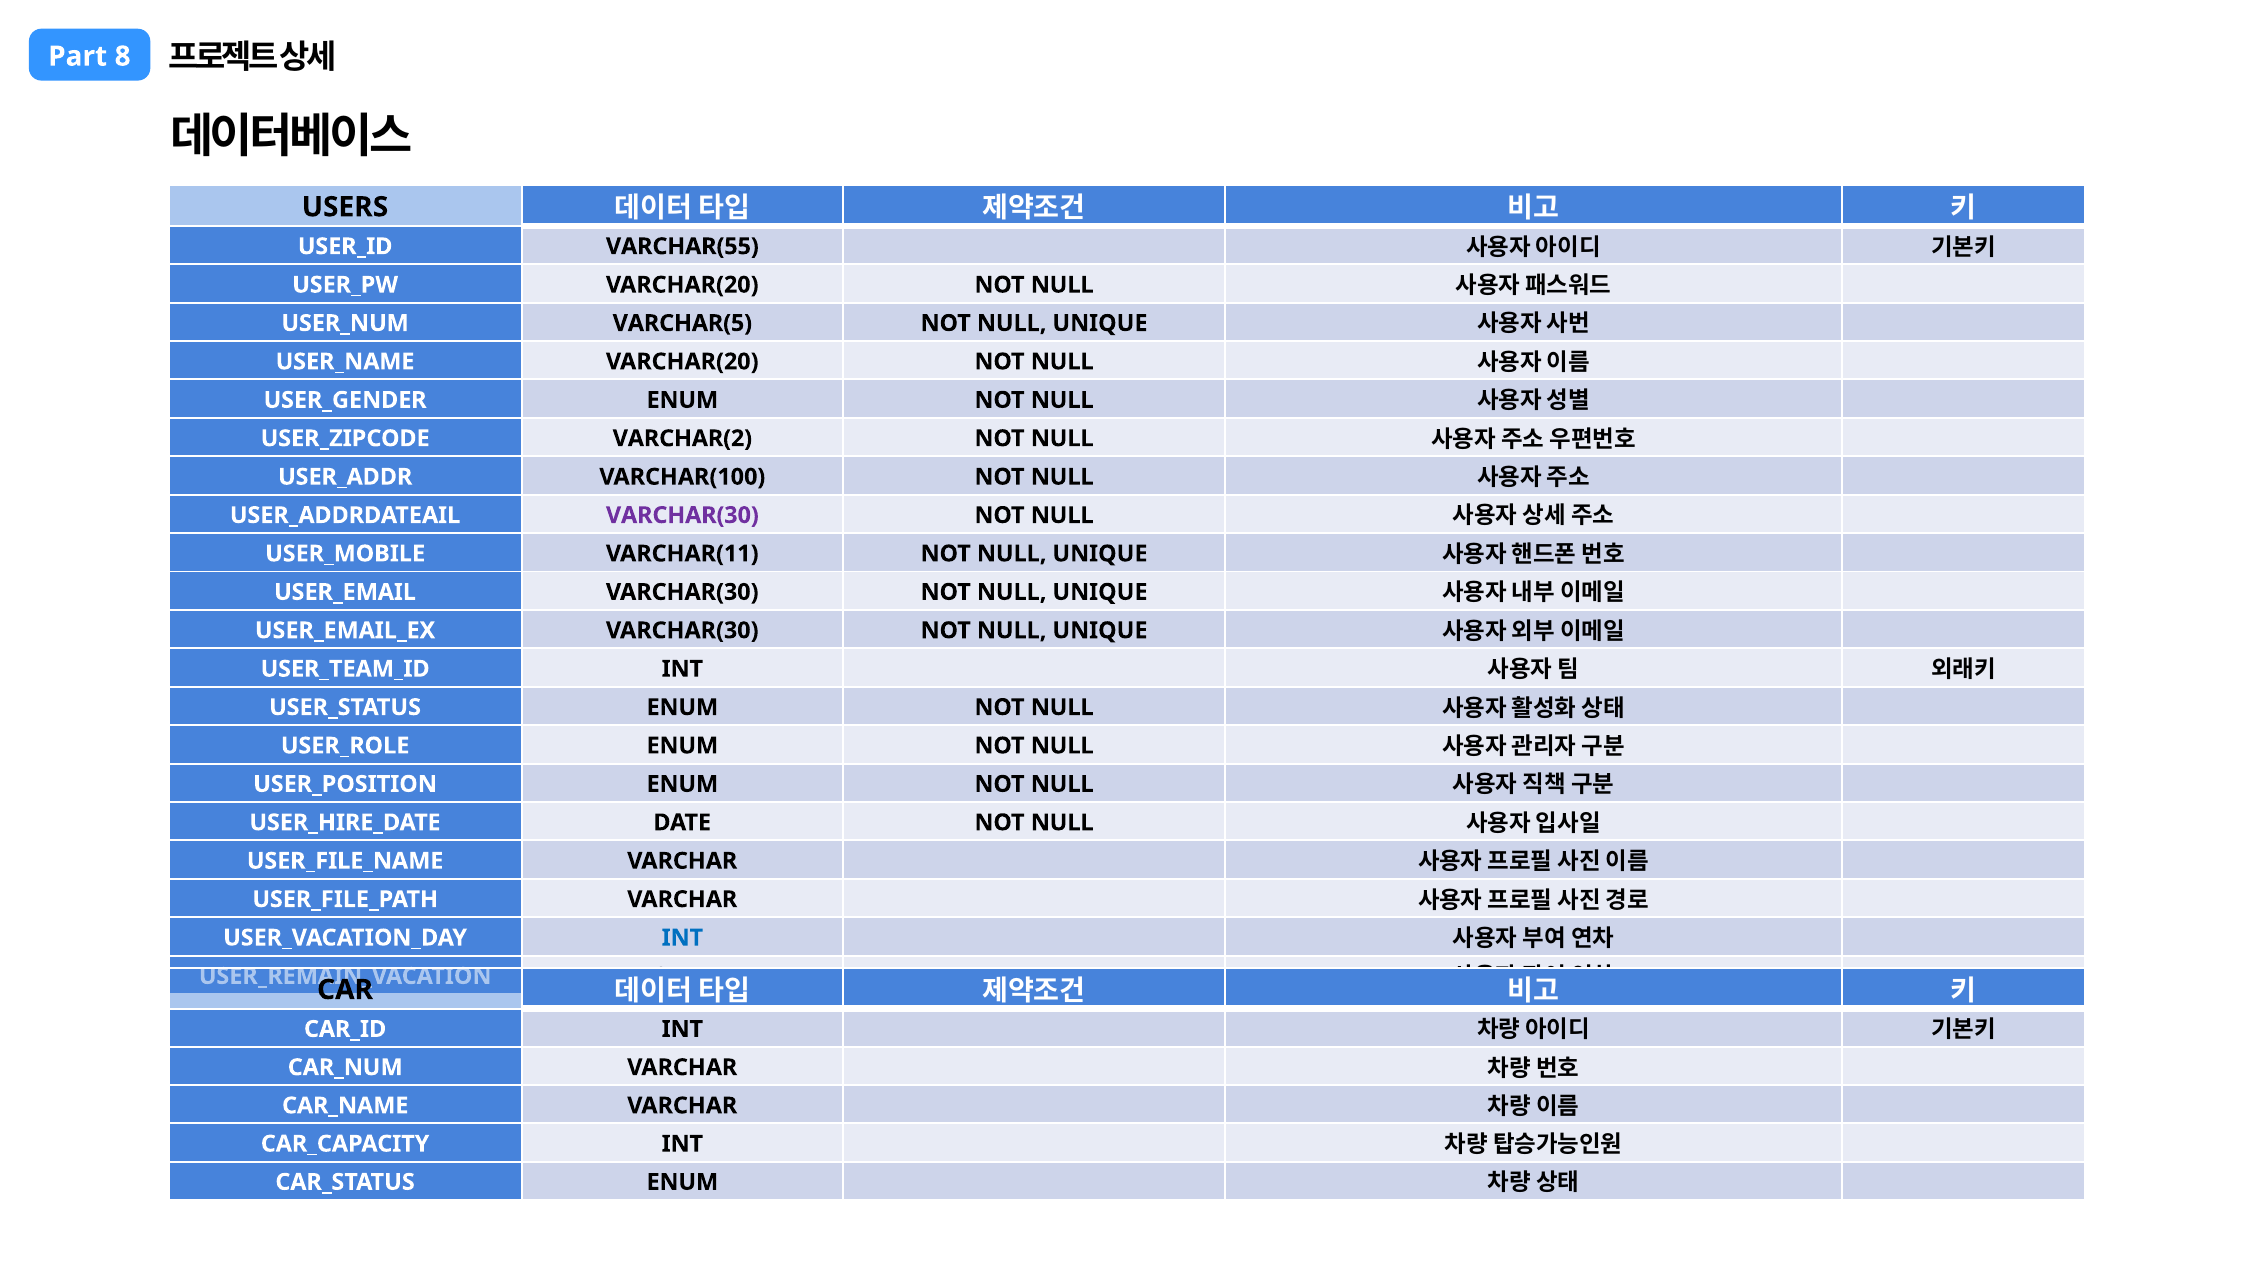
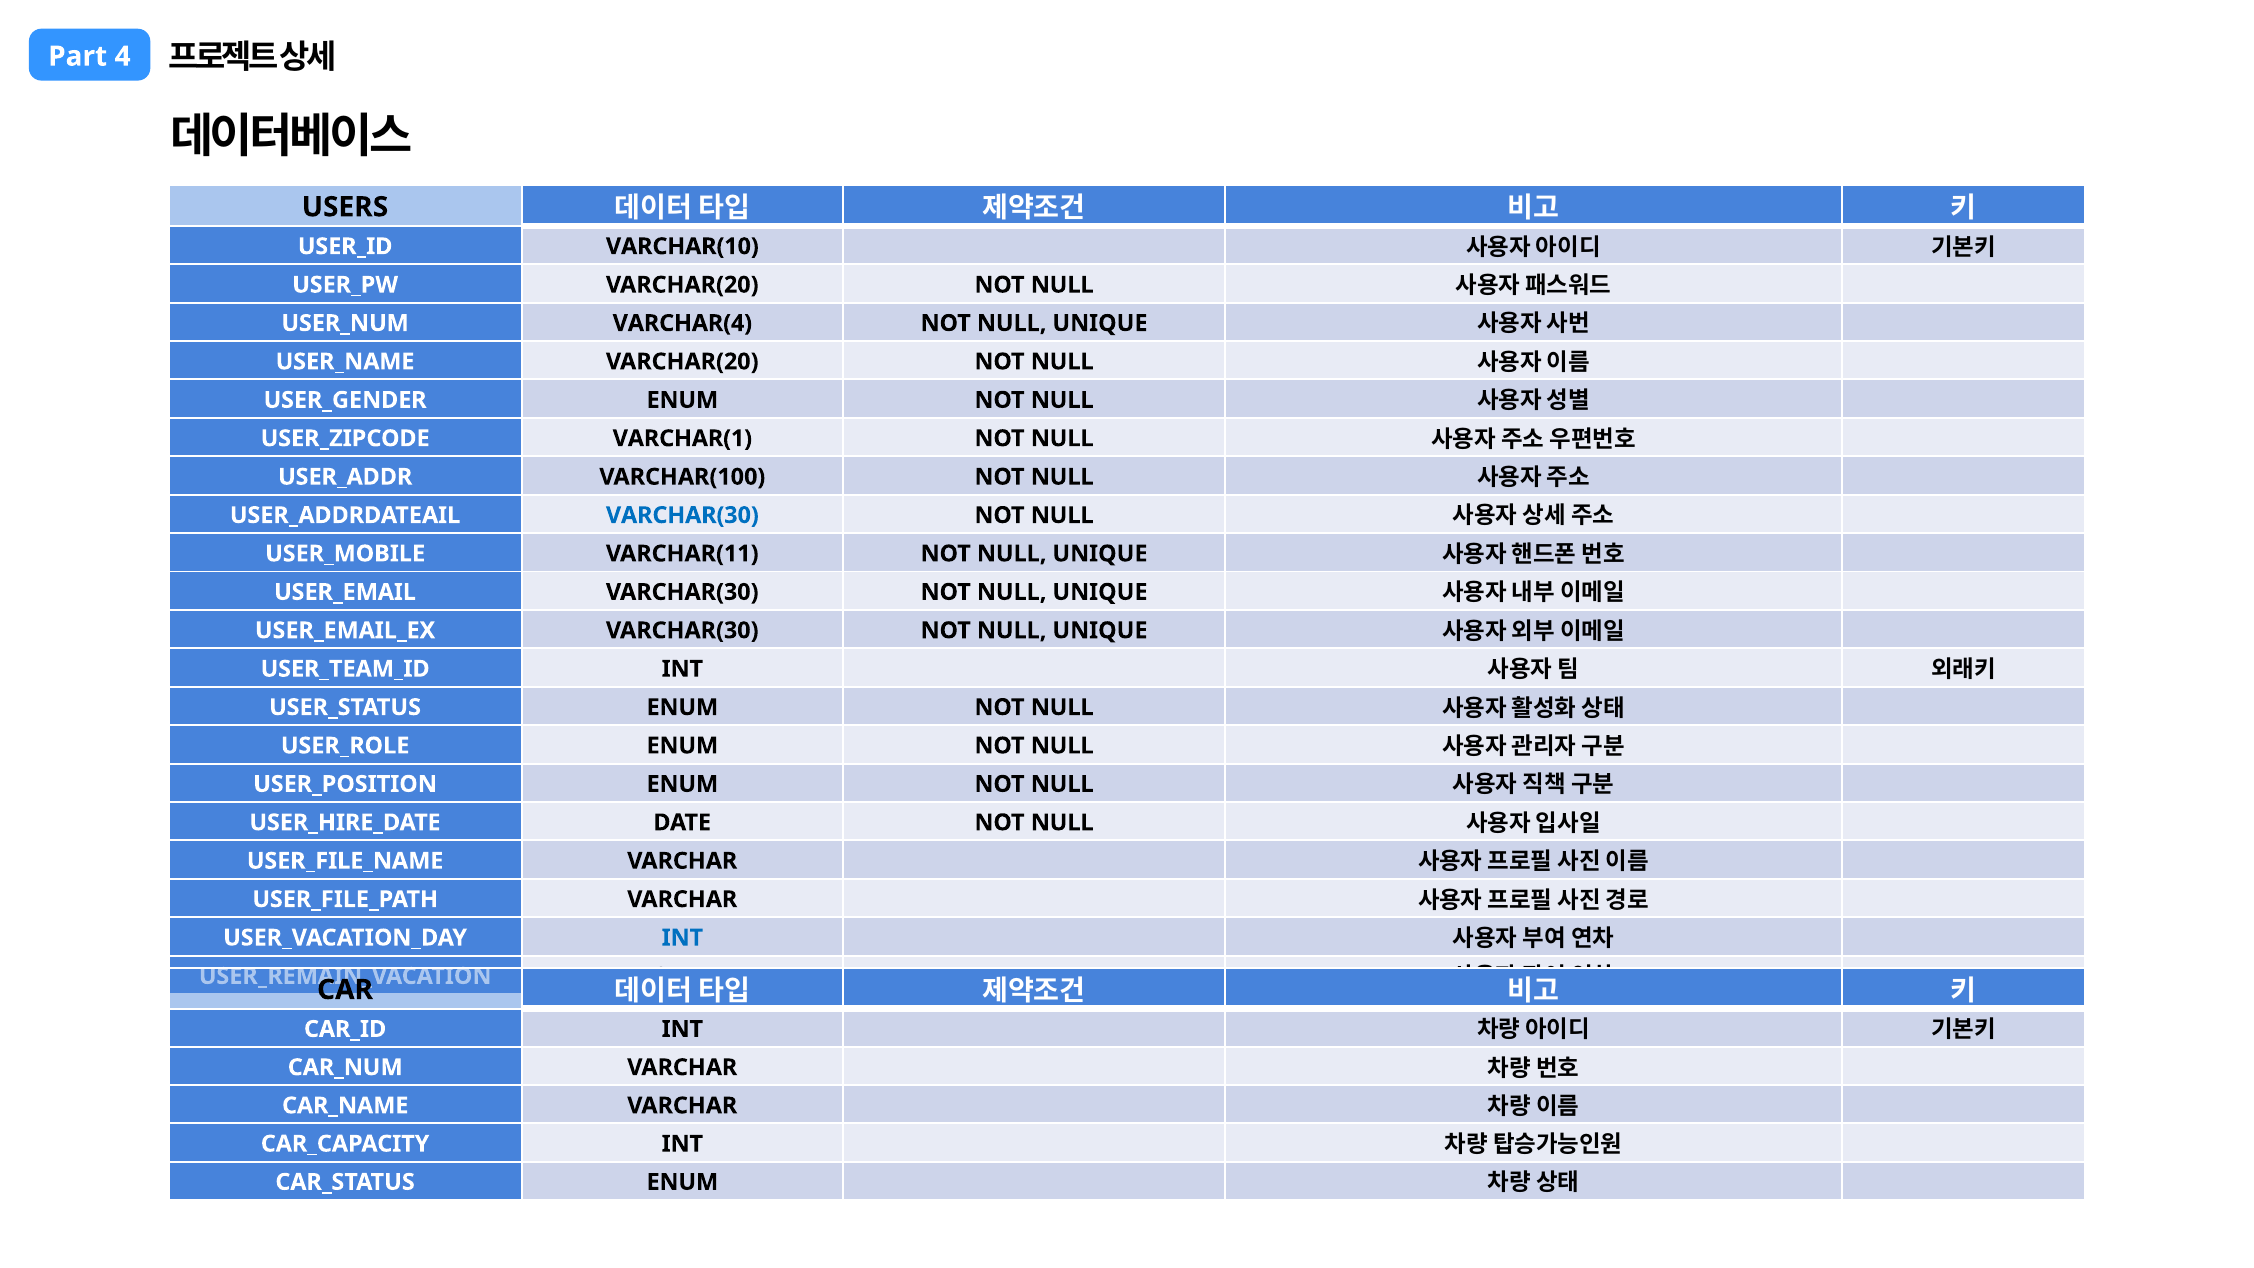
8: 8 -> 4
VARCHAR(55: VARCHAR(55 -> VARCHAR(10
VARCHAR(5: VARCHAR(5 -> VARCHAR(4
VARCHAR(2: VARCHAR(2 -> VARCHAR(1
VARCHAR(30 at (682, 515) colour: purple -> blue
